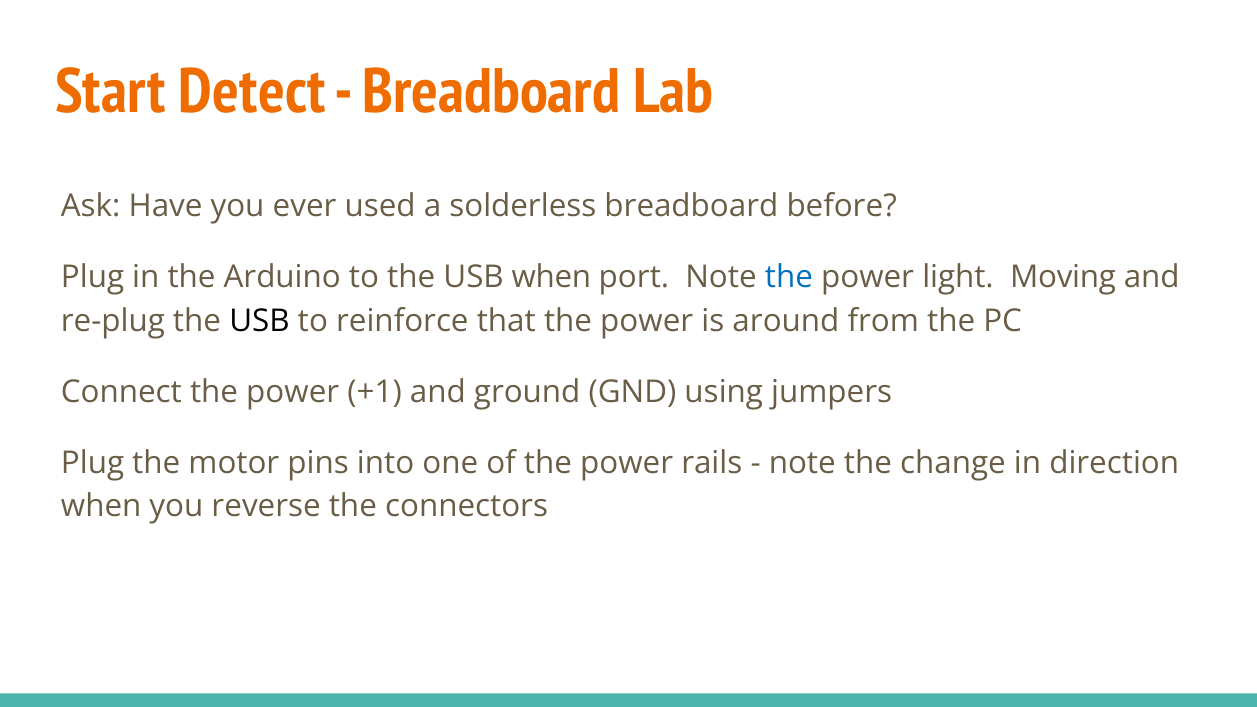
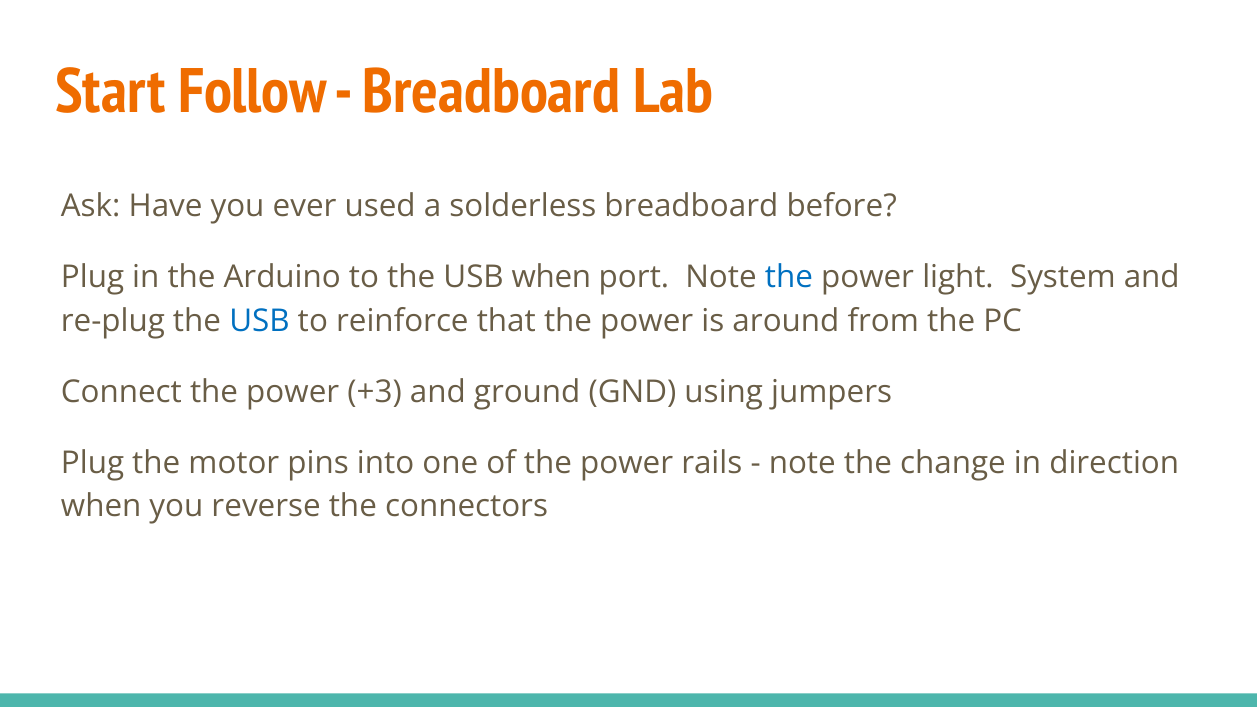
Detect: Detect -> Follow
Moving: Moving -> System
USB at (259, 321) colour: black -> blue
+1: +1 -> +3
